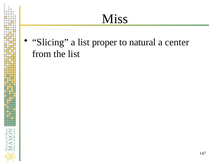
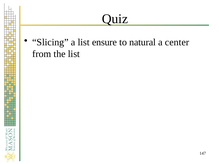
Miss: Miss -> Quiz
proper: proper -> ensure
